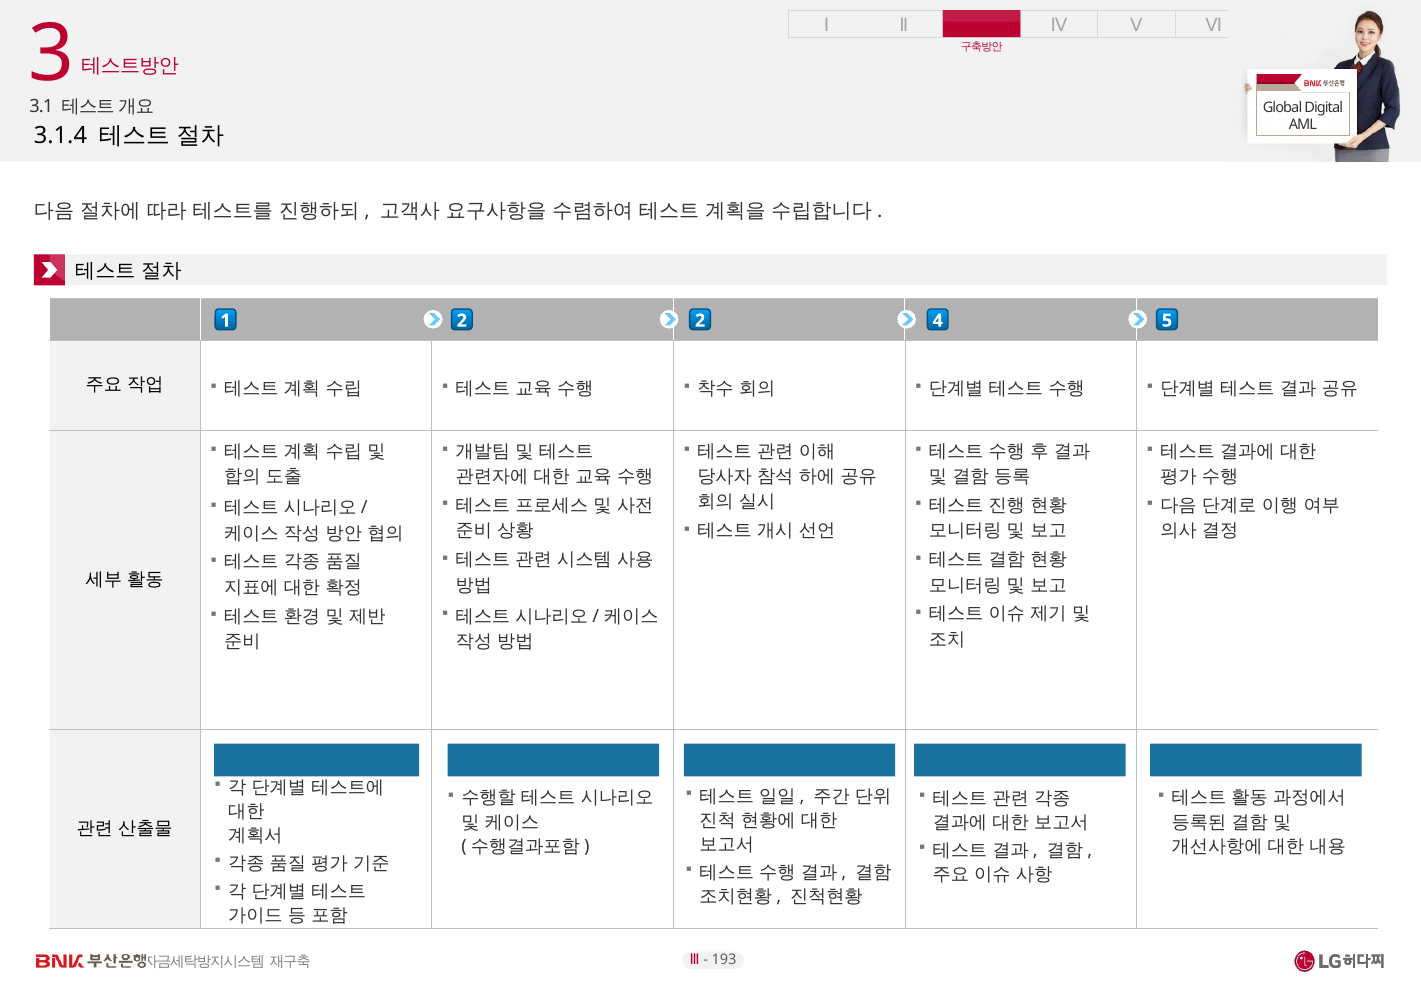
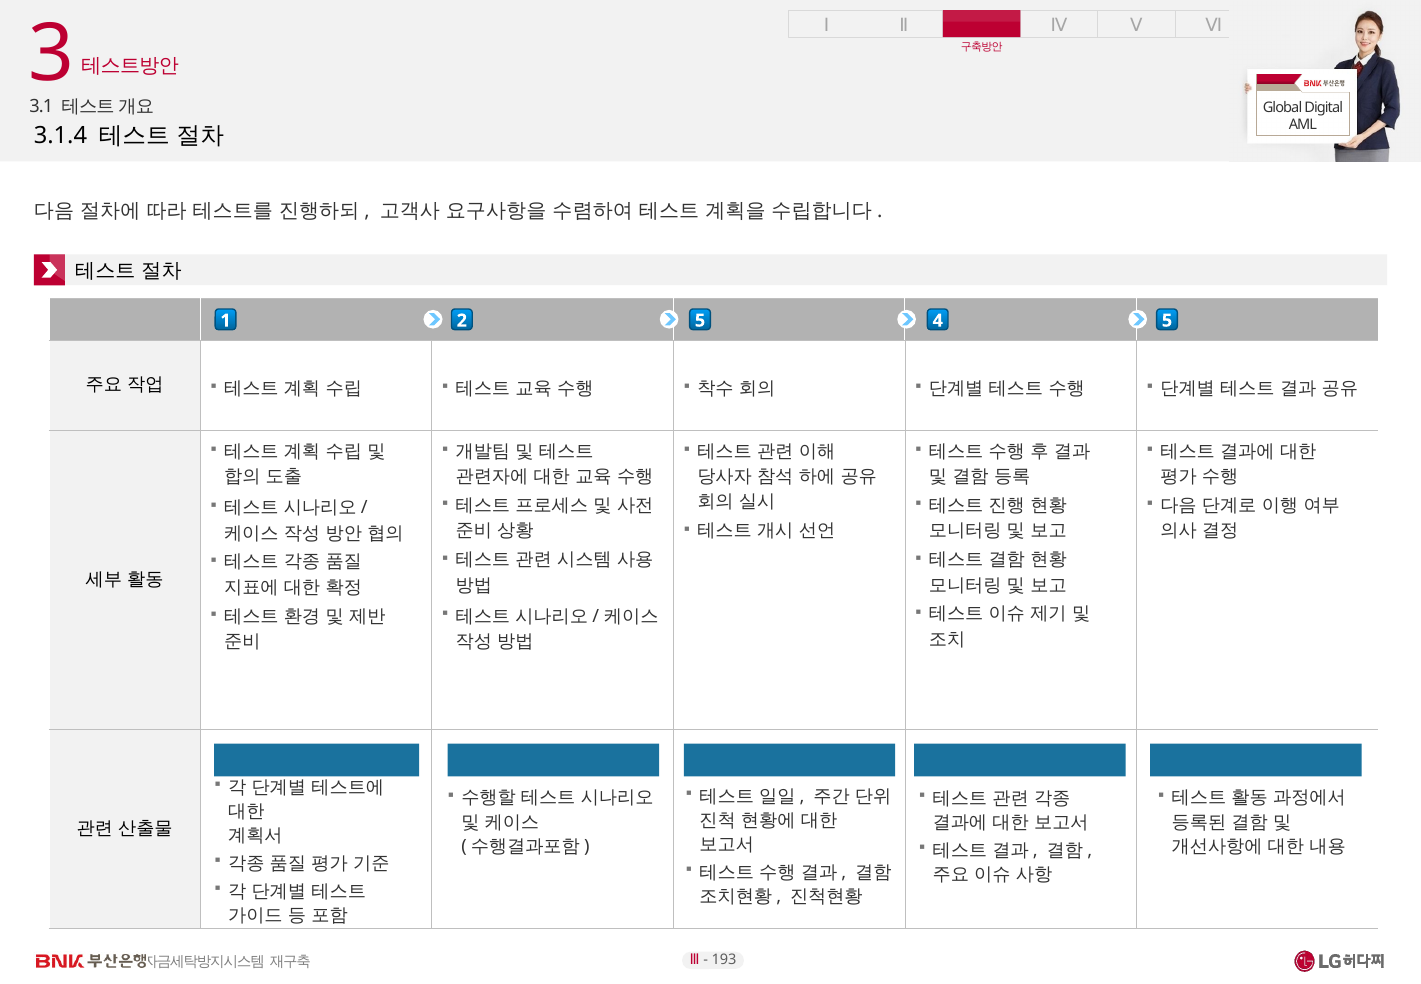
2 2: 2 -> 5
